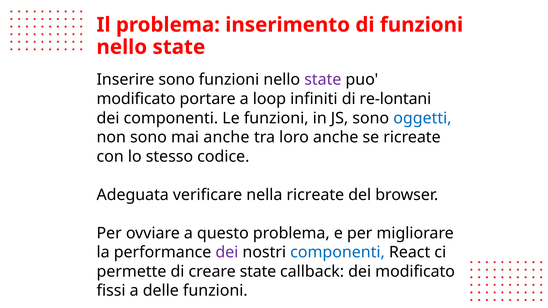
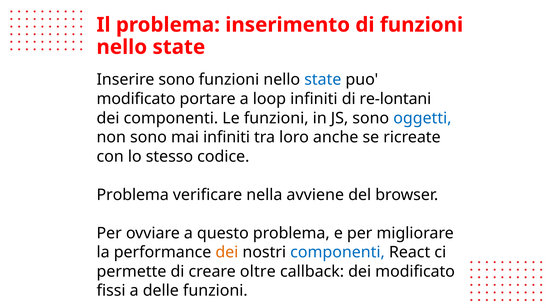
state at (323, 80) colour: purple -> blue
mai anche: anche -> infiniti
Adeguata at (133, 195): Adeguata -> Problema
nella ricreate: ricreate -> avviene
dei at (227, 253) colour: purple -> orange
creare state: state -> oltre
